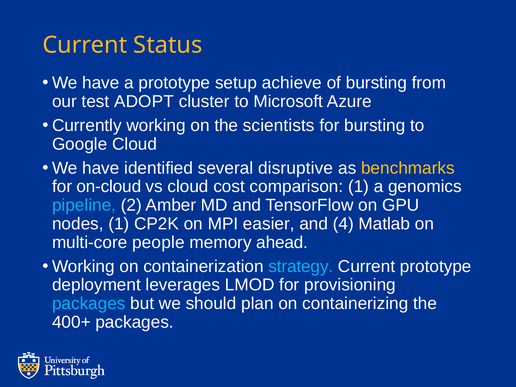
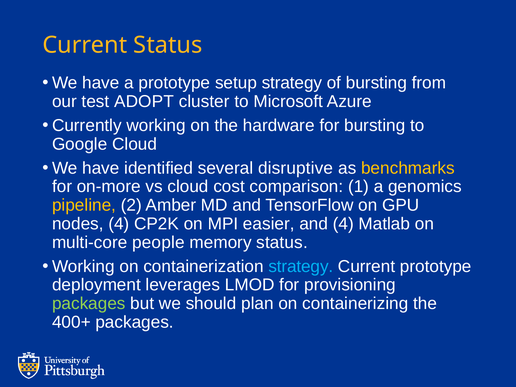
setup achieve: achieve -> strategy
scientists: scientists -> hardware
on-cloud: on-cloud -> on-more
pipeline colour: light blue -> yellow
nodes 1: 1 -> 4
memory ahead: ahead -> status
packages at (89, 304) colour: light blue -> light green
